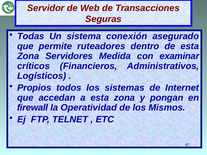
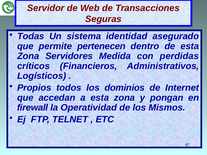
conexión: conexión -> identidad
ruteadores: ruteadores -> pertenecen
examinar: examinar -> perdidas
sistemas: sistemas -> dominios
